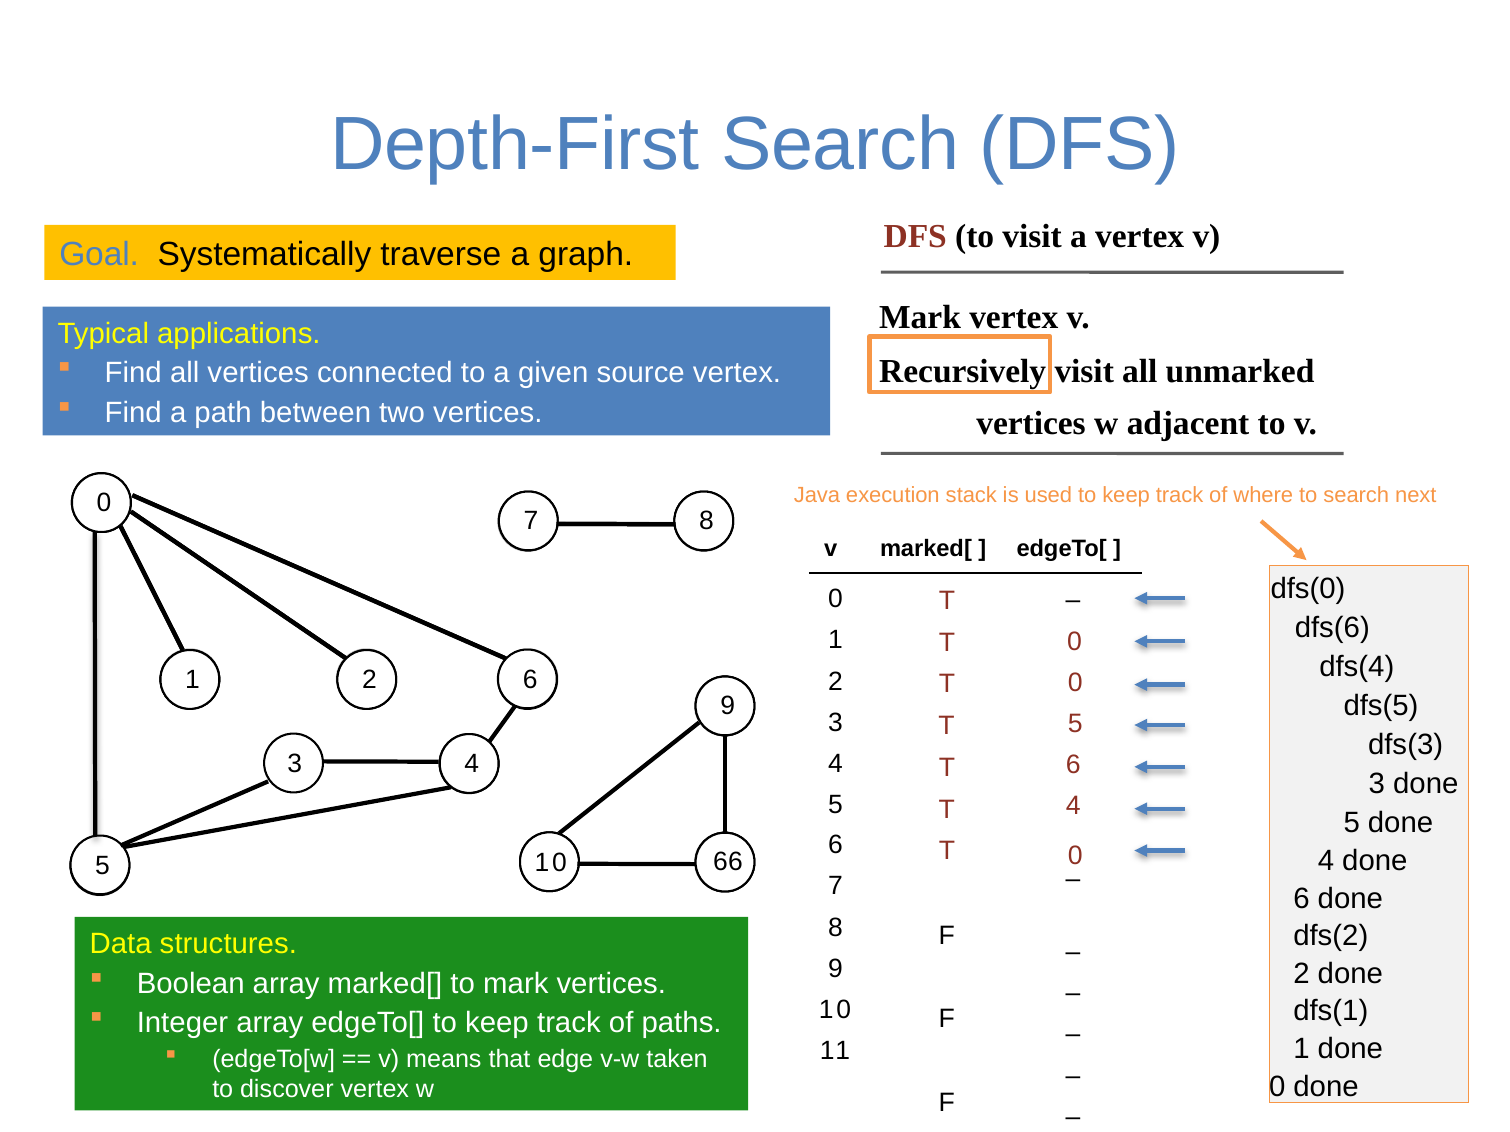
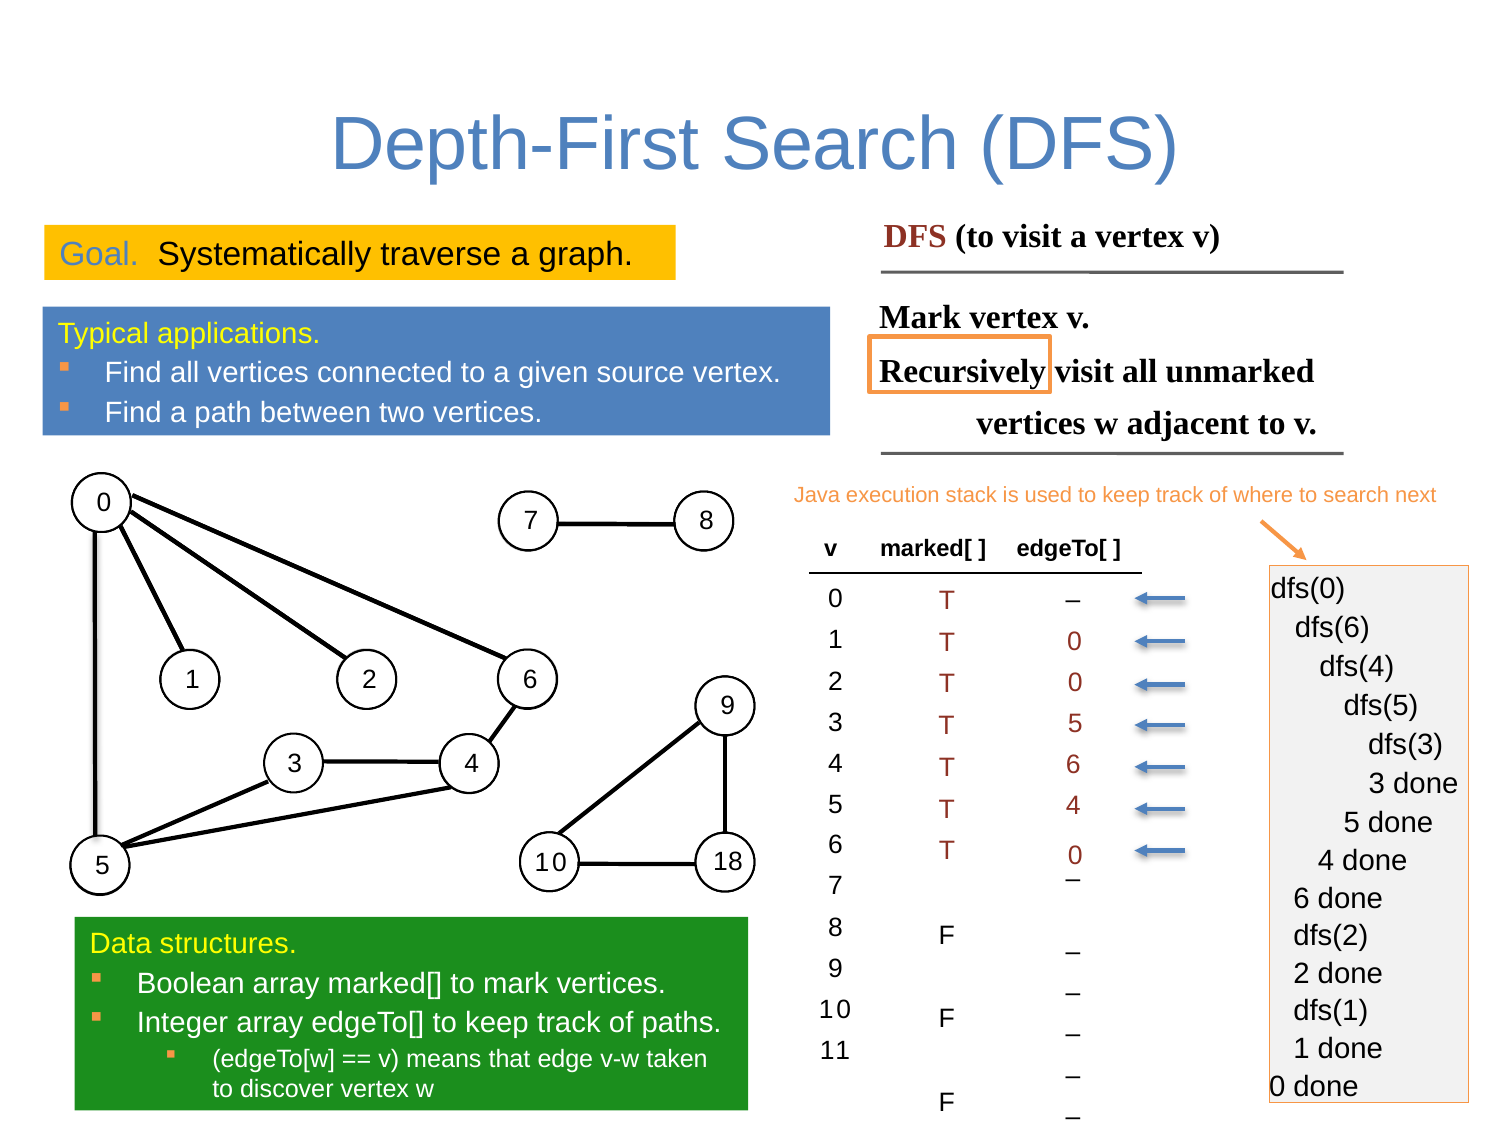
66: 66 -> 18
